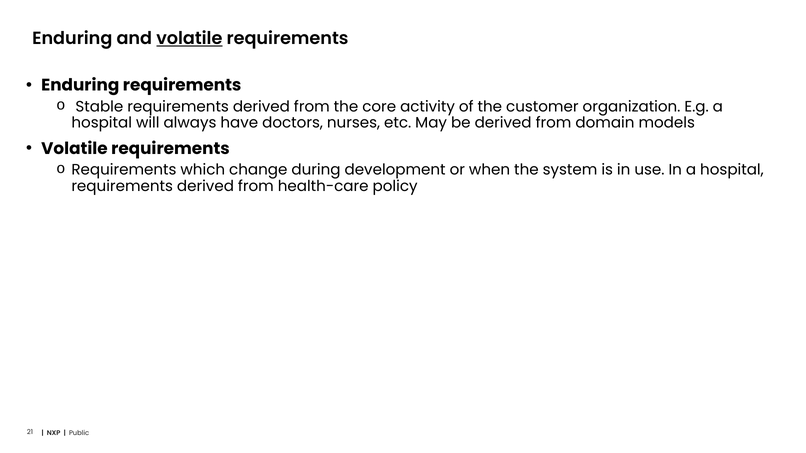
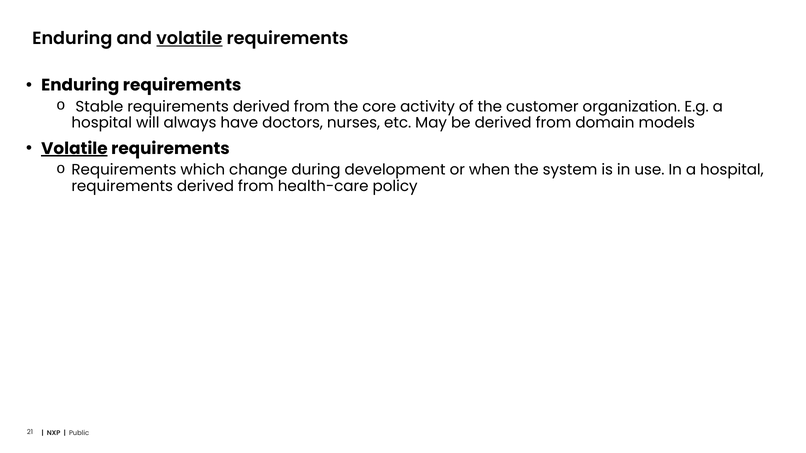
Volatile at (74, 149) underline: none -> present
